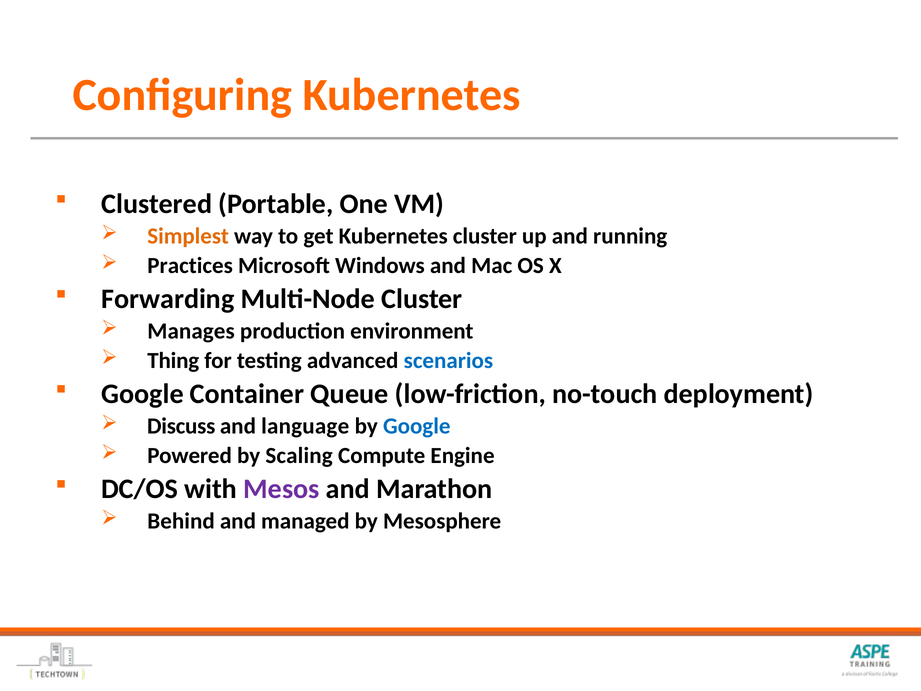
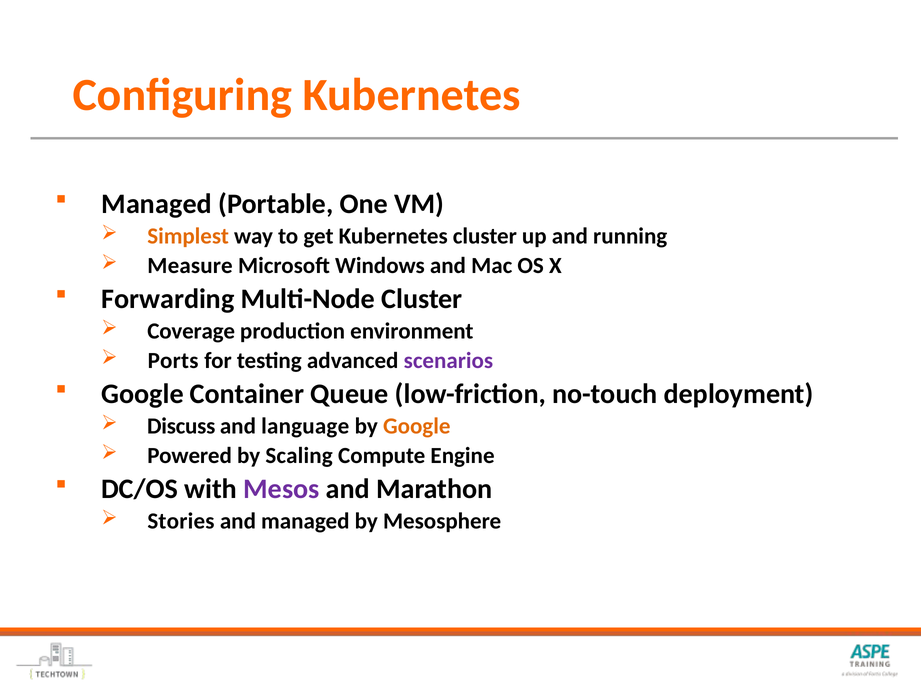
Clustered at (157, 204): Clustered -> Managed
Practices: Practices -> Measure
Manages: Manages -> Coverage
Thing: Thing -> Ports
scenarios colour: blue -> purple
Google at (417, 426) colour: blue -> orange
Behind: Behind -> Stories
